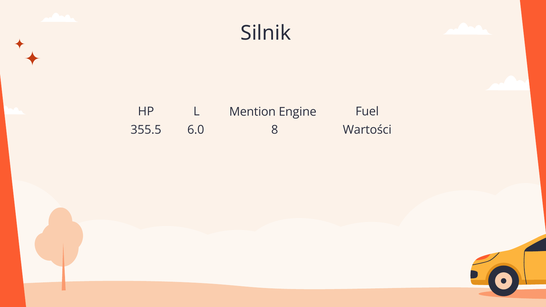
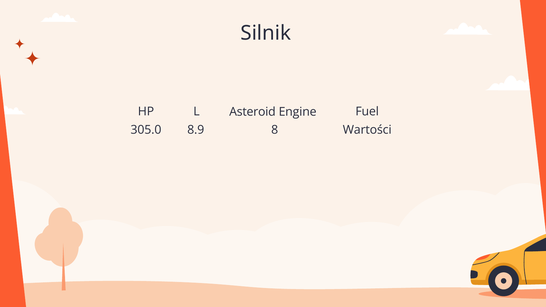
Mention: Mention -> Asteroid
355.5: 355.5 -> 305.0
6.0: 6.0 -> 8.9
